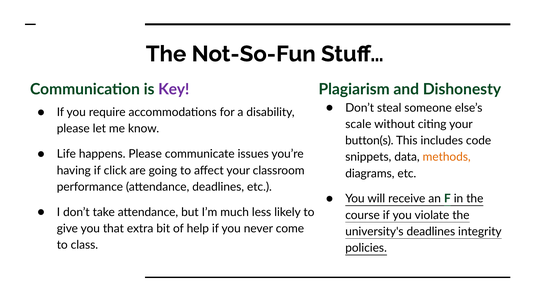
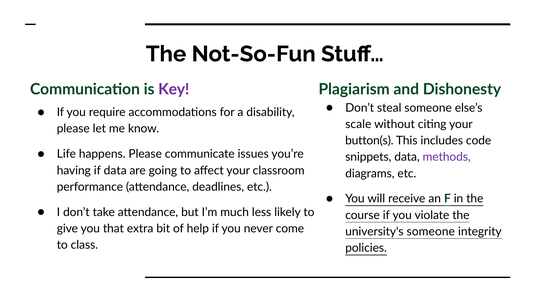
methods colour: orange -> purple
if click: click -> data
university's deadlines: deadlines -> someone
